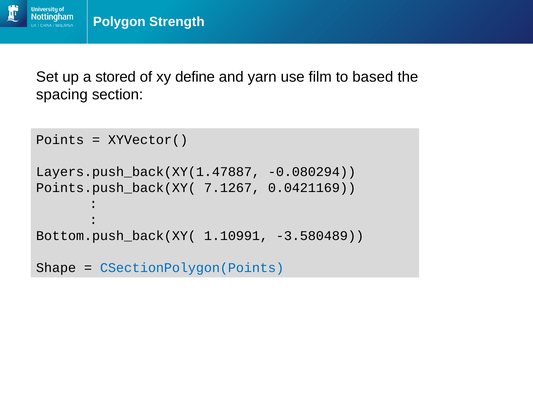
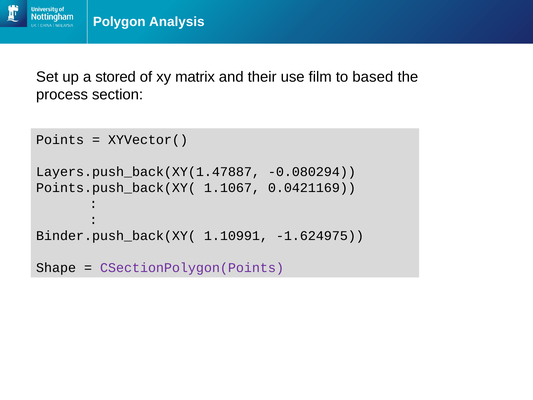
Strength: Strength -> Analysis
define: define -> matrix
yarn: yarn -> their
spacing: spacing -> process
7.1267: 7.1267 -> 1.1067
Bottom.push_back(XY(: Bottom.push_back(XY( -> Binder.push_back(XY(
-3.580489: -3.580489 -> -1.624975
CSectionPolygon(Points colour: blue -> purple
